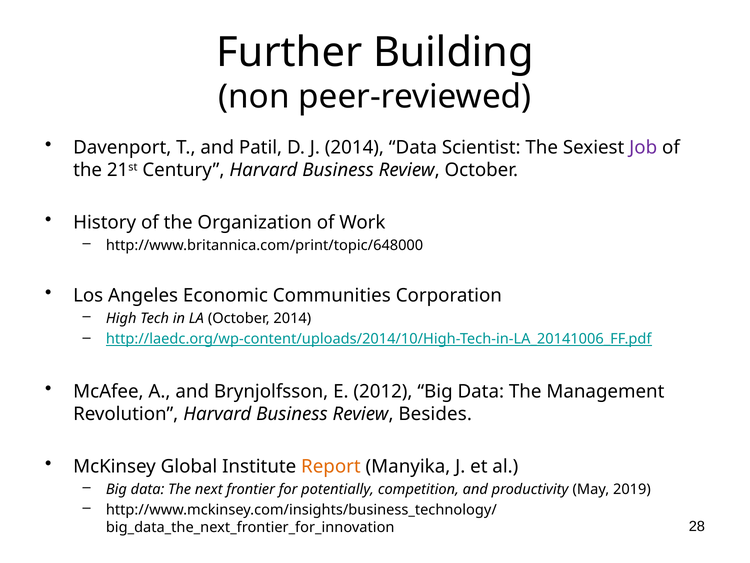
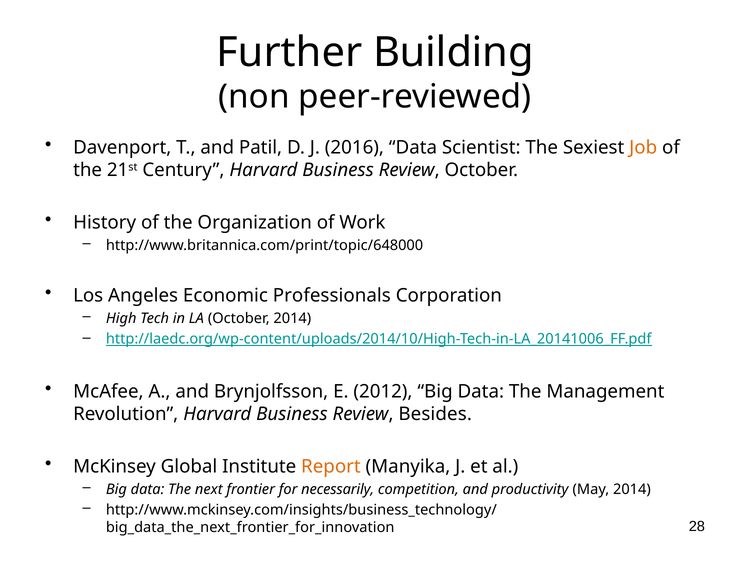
J 2014: 2014 -> 2016
Job colour: purple -> orange
Communities: Communities -> Professionals
potentially: potentially -> necessarily
May 2019: 2019 -> 2014
